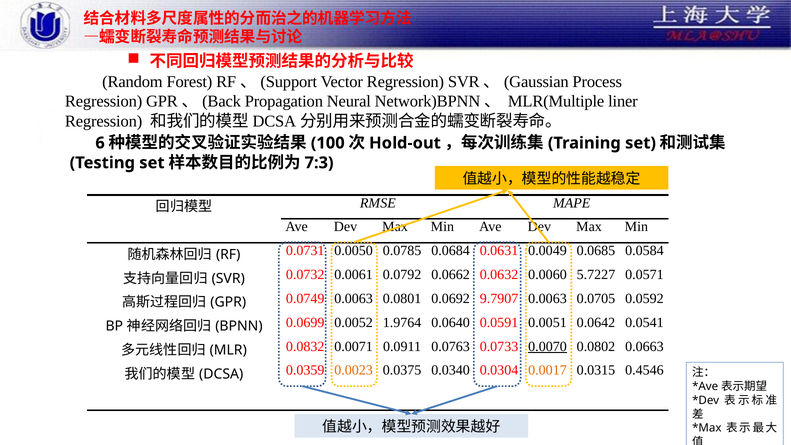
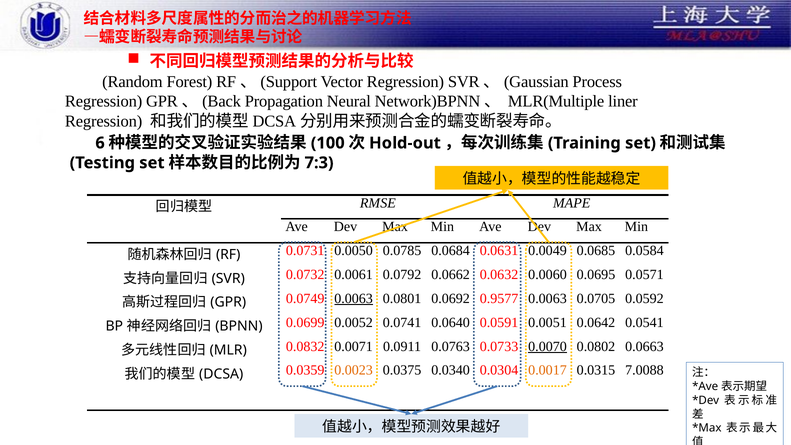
5.7227: 5.7227 -> 0.0695
0.0063 at (354, 299) underline: none -> present
9.7907: 9.7907 -> 0.9577
1.9764: 1.9764 -> 0.0741
0.4546: 0.4546 -> 7.0088
